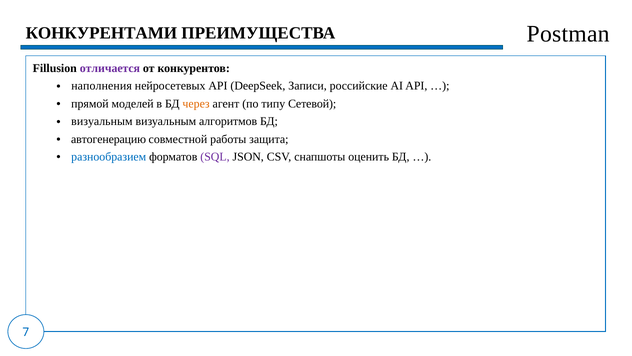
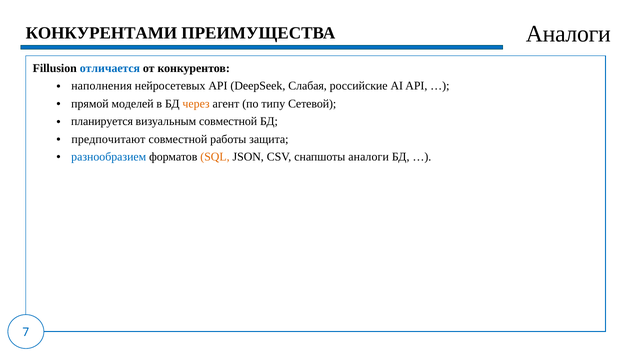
Postman at (568, 34): Postman -> Аналоги
отличается colour: purple -> blue
Записи: Записи -> Слабая
визуальным at (102, 121): визуальным -> планируется
визуальным алгоритмов: алгоритмов -> совместной
автогенерацию: автогенерацию -> предпочитают
SQL colour: purple -> orange
снапшоты оценить: оценить -> аналоги
